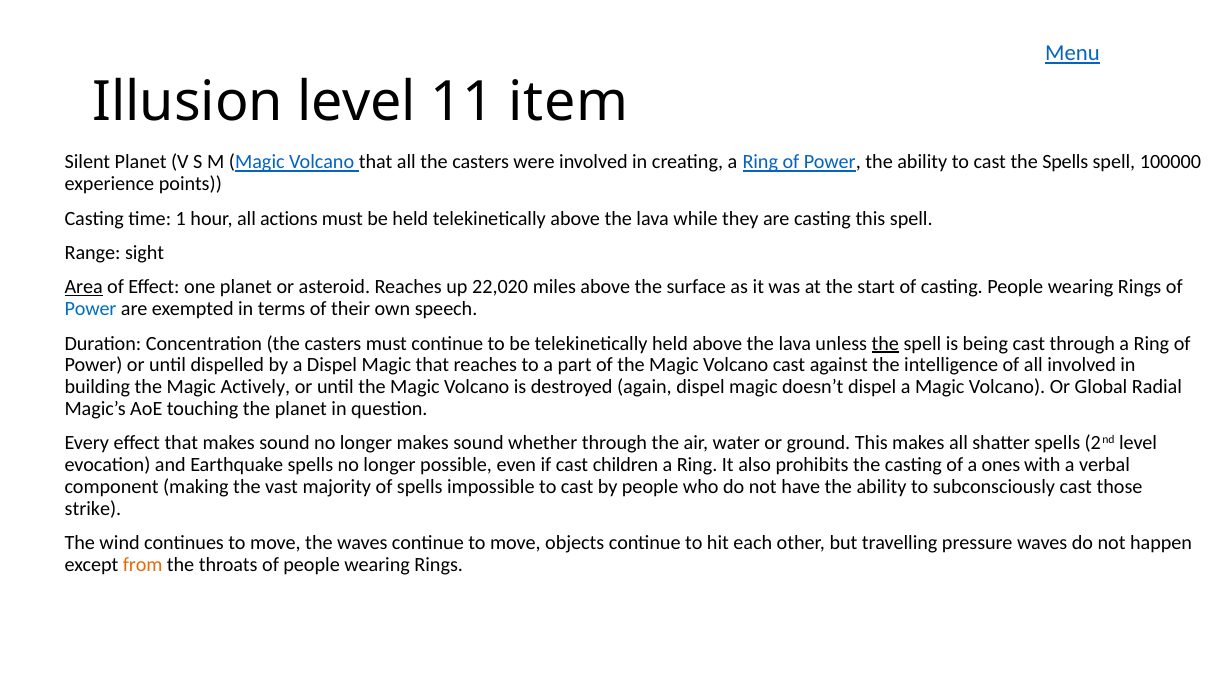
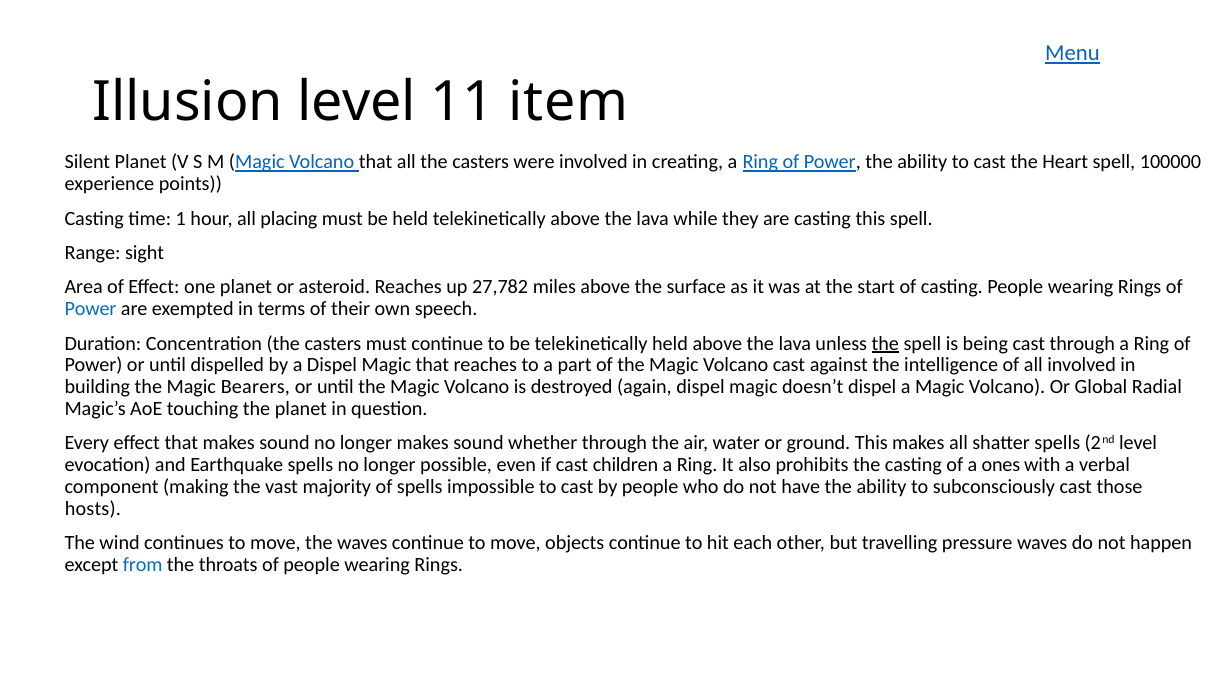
the Spells: Spells -> Heart
actions: actions -> placing
Area underline: present -> none
22,020: 22,020 -> 27,782
Actively: Actively -> Bearers
strike: strike -> hosts
from colour: orange -> blue
